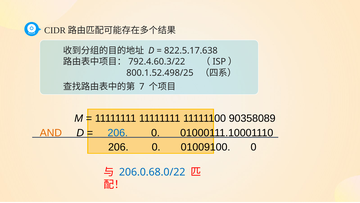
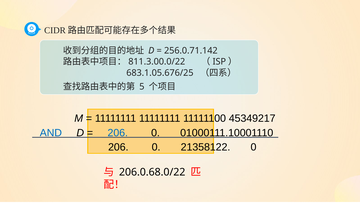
822.5.17.638: 822.5.17.638 -> 256.0.71.142
792.4.60.3/22: 792.4.60.3/22 -> 811.3.00.0/22
800.1.52.498/25: 800.1.52.498/25 -> 683.1.05.676/25
7: 7 -> 5
90358089: 90358089 -> 45349217
AND colour: orange -> blue
01009100: 01009100 -> 21358122
206.0.68.0/22 colour: blue -> black
